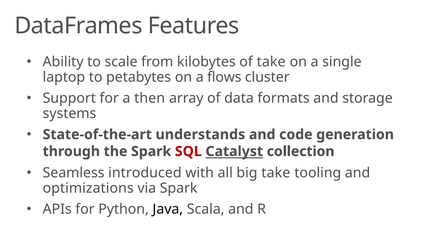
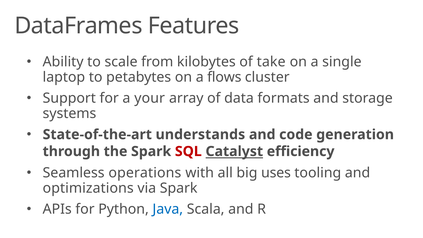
then: then -> your
collection: collection -> efficiency
introduced: introduced -> operations
big take: take -> uses
Java colour: black -> blue
